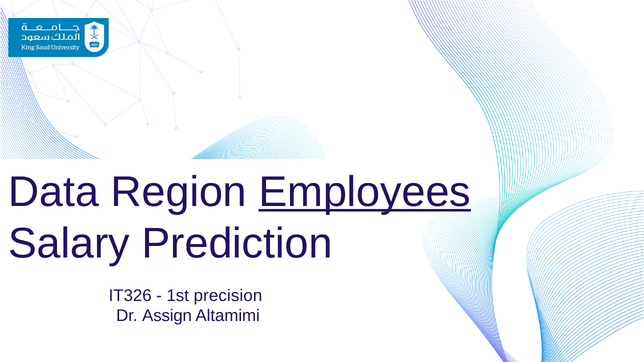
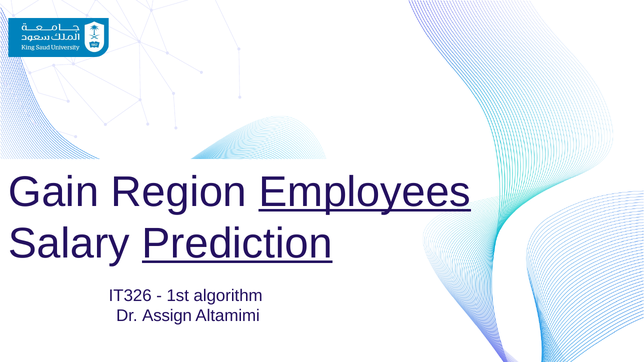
Data: Data -> Gain
Prediction underline: none -> present
precision: precision -> algorithm
